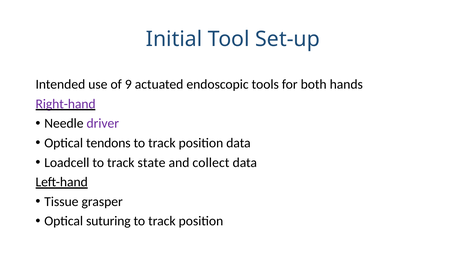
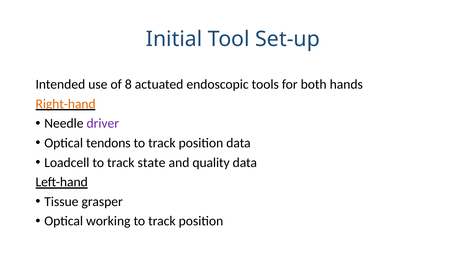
9: 9 -> 8
Right-hand colour: purple -> orange
collect: collect -> quality
suturing: suturing -> working
